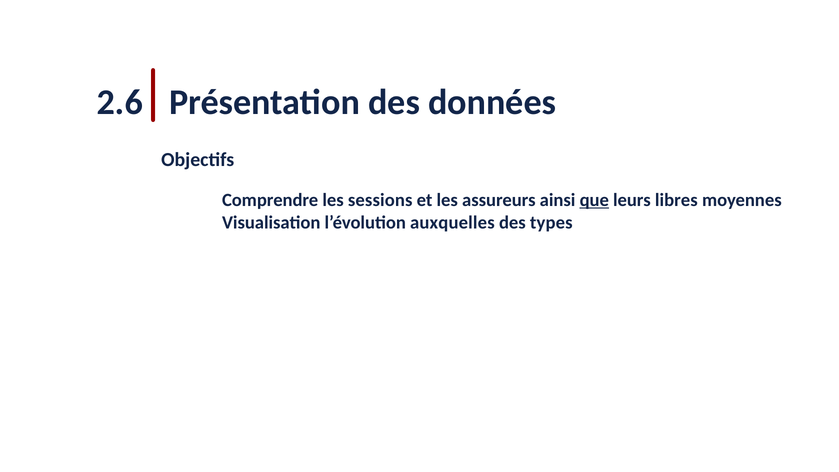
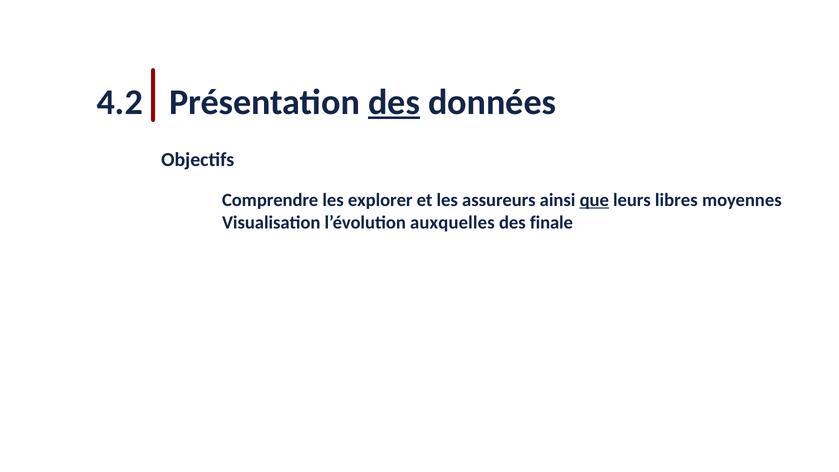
2.6: 2.6 -> 4.2
des at (394, 102) underline: none -> present
sessions: sessions -> explorer
types: types -> finale
